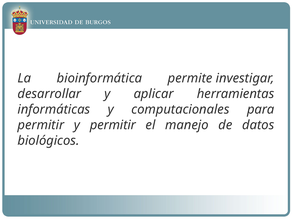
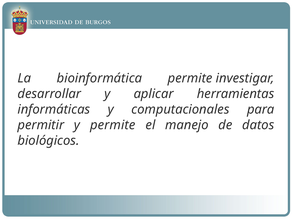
y permitir: permitir -> permite
